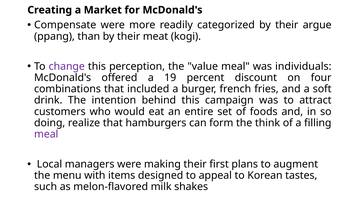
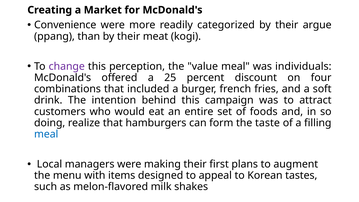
Compensate: Compensate -> Convenience
19: 19 -> 25
think: think -> taste
meal at (46, 134) colour: purple -> blue
